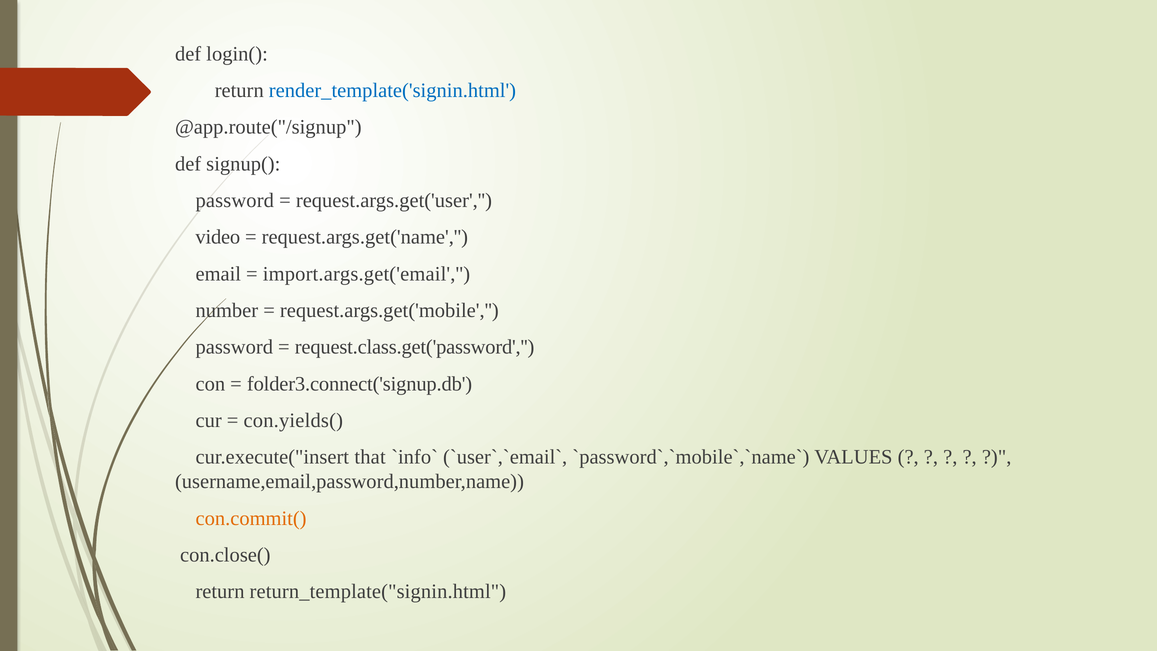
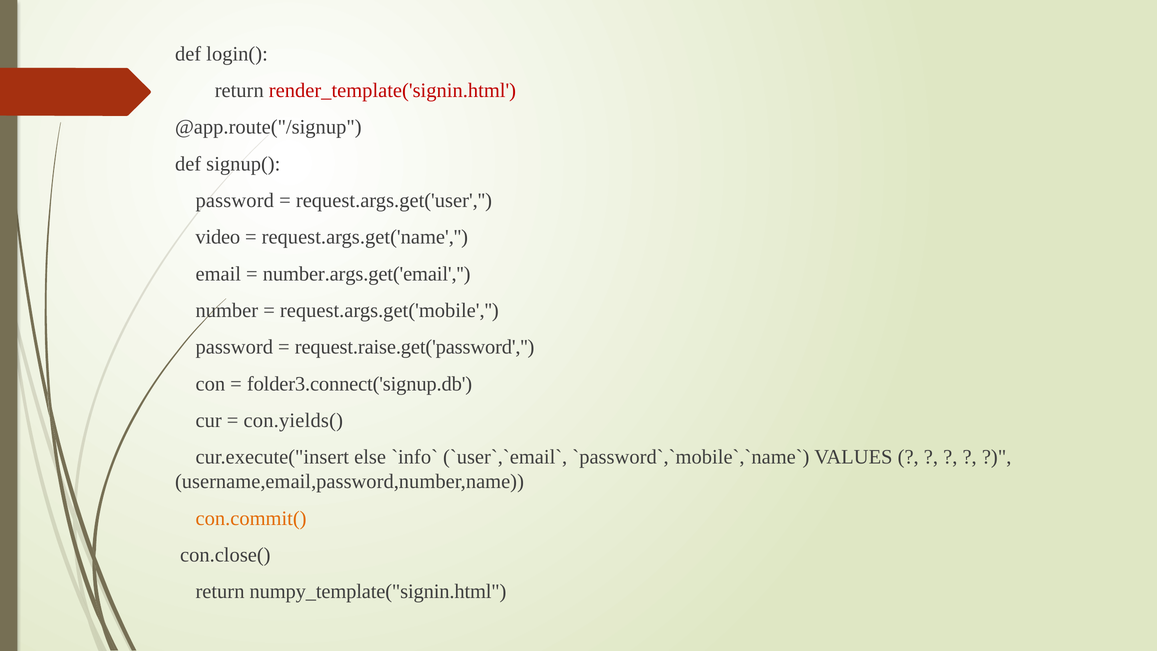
render_template('signin.html colour: blue -> red
import.args.get('email: import.args.get('email -> number.args.get('email
request.class.get('password: request.class.get('password -> request.raise.get('password
that: that -> else
return_template("signin.html: return_template("signin.html -> numpy_template("signin.html
